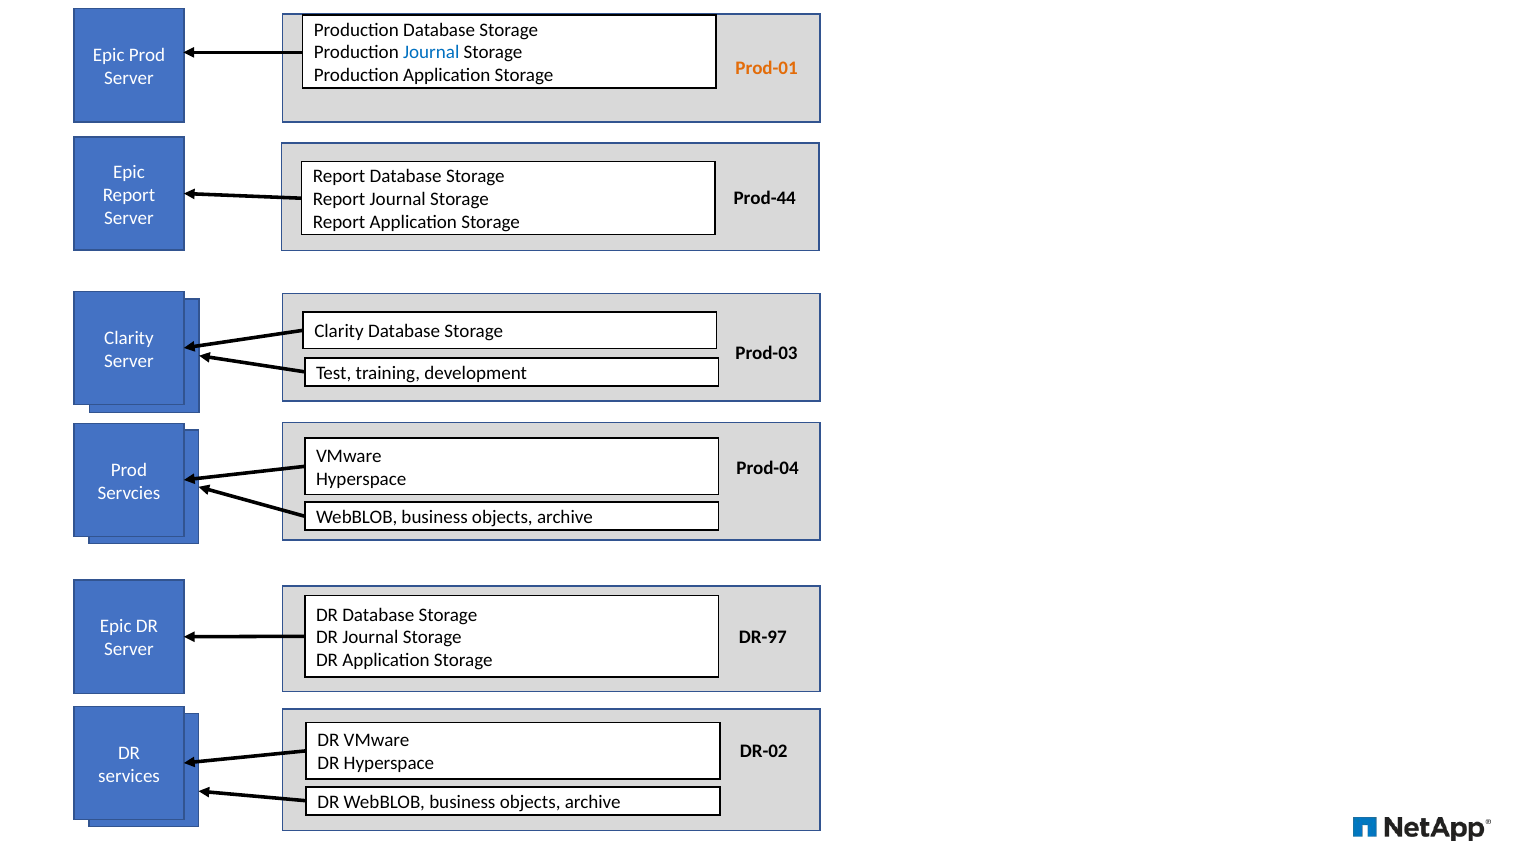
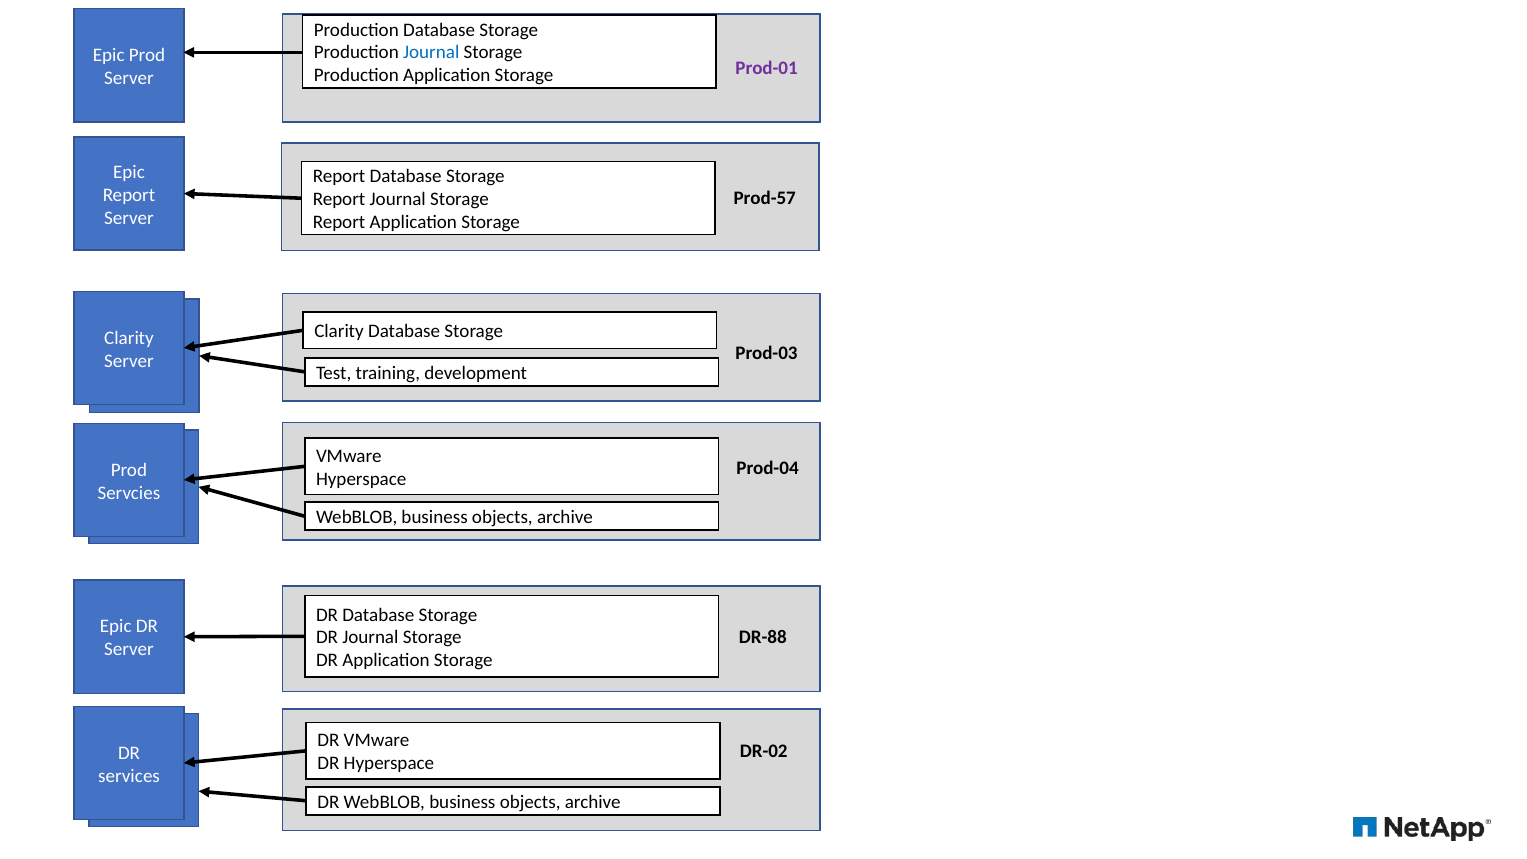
Prod-01 colour: orange -> purple
Prod-44: Prod-44 -> Prod-57
DR-97: DR-97 -> DR-88
